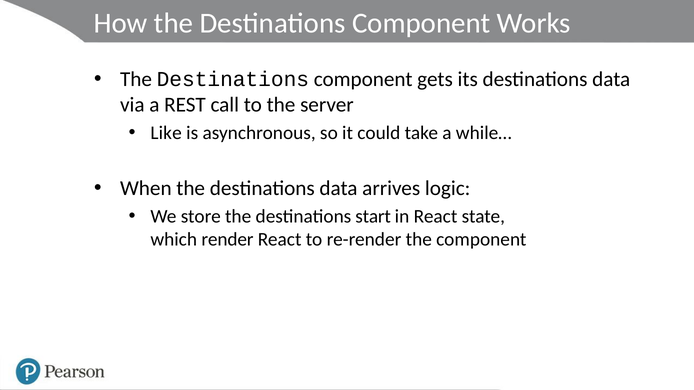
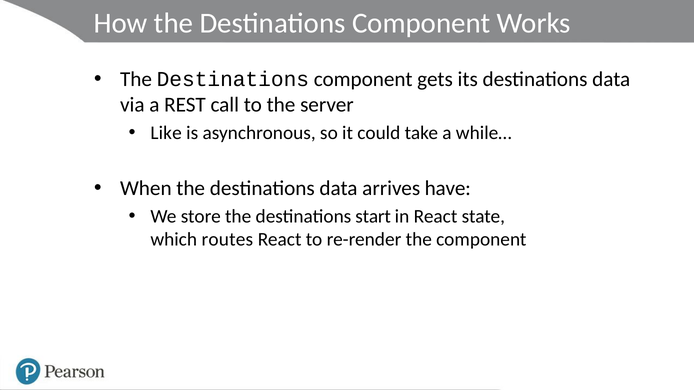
logic: logic -> have
render: render -> routes
